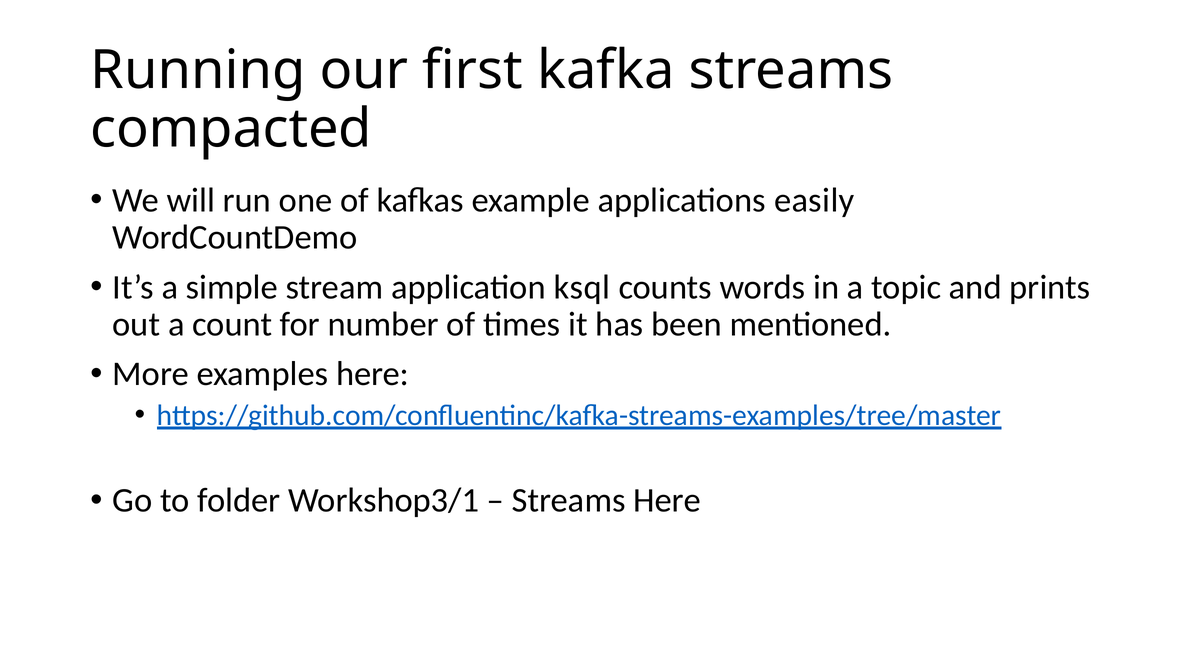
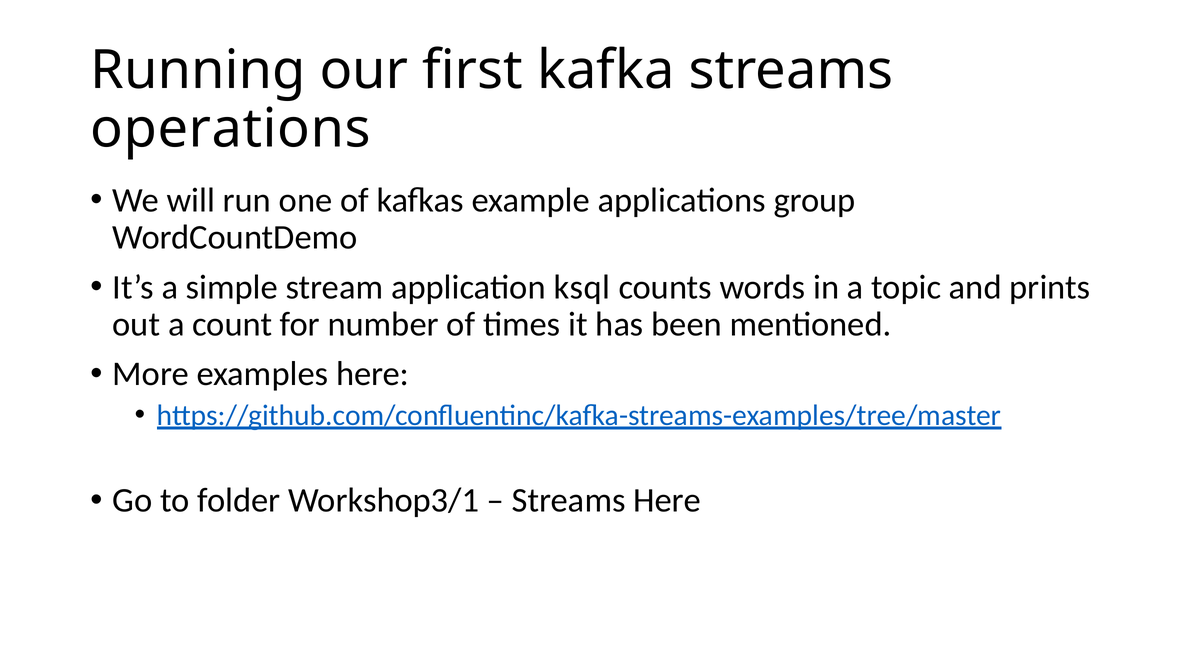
compacted: compacted -> operations
easily: easily -> group
